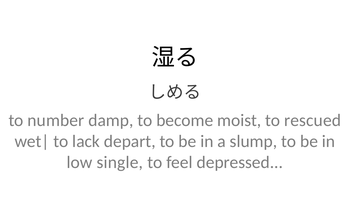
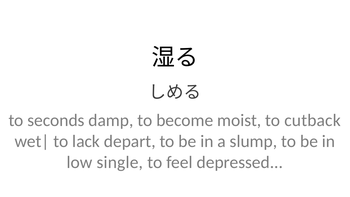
number: number -> seconds
rescued: rescued -> cutback
